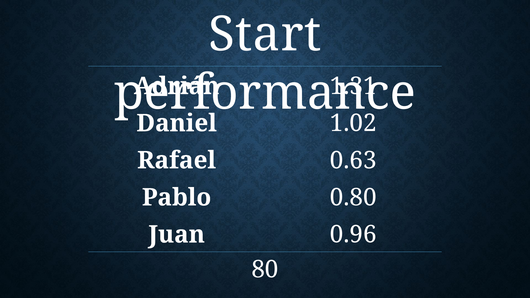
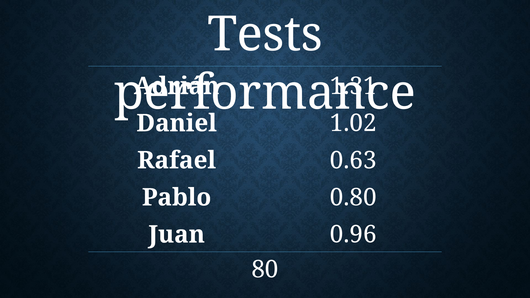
Start: Start -> Tests
